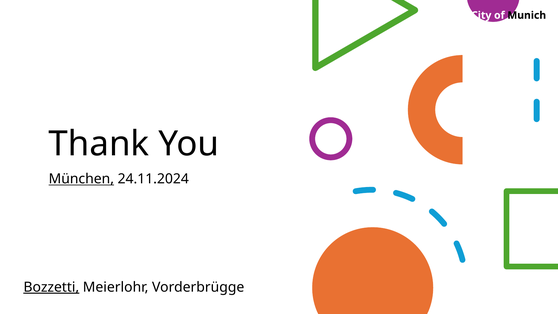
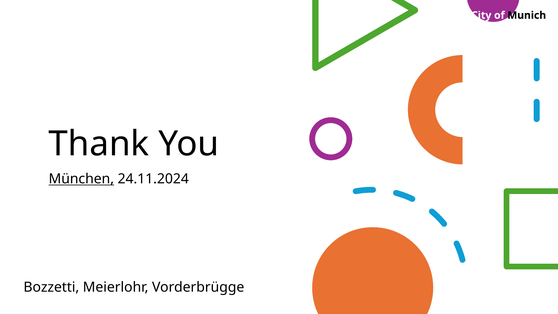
Bozzetti underline: present -> none
